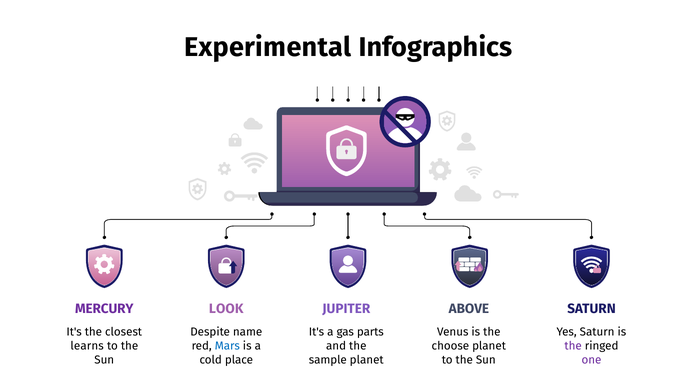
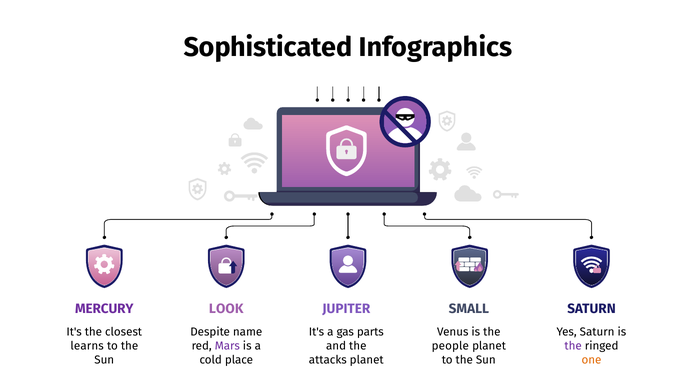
Experimental: Experimental -> Sophisticated
ABOVE: ABOVE -> SMALL
Mars colour: blue -> purple
choose: choose -> people
sample: sample -> attacks
one colour: purple -> orange
